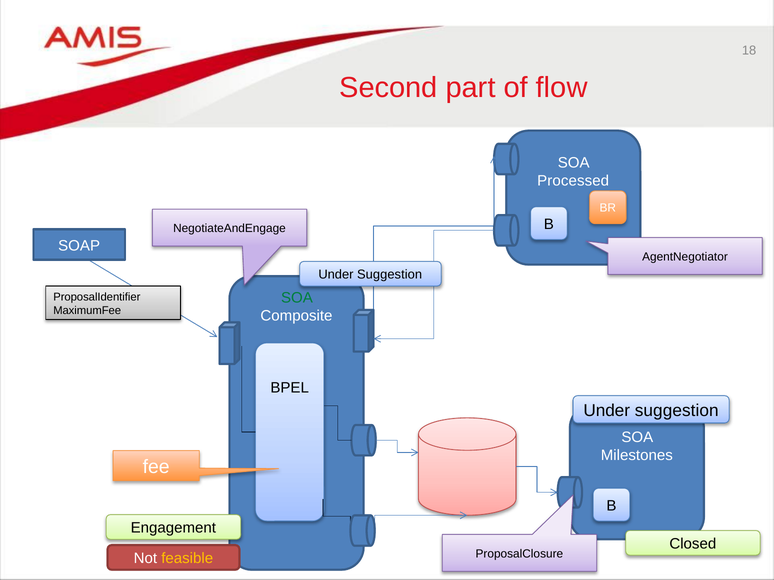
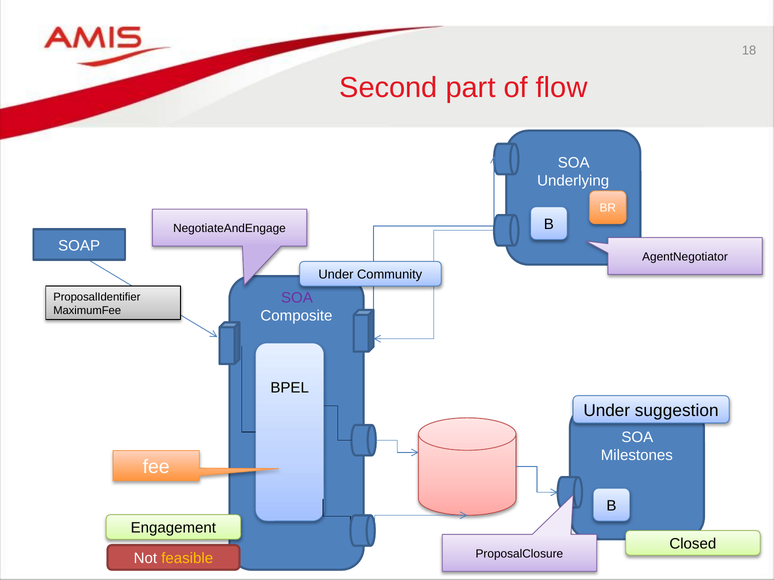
Processed: Processed -> Underlying
Suggestion at (390, 275): Suggestion -> Community
SOA at (297, 298) colour: green -> purple
